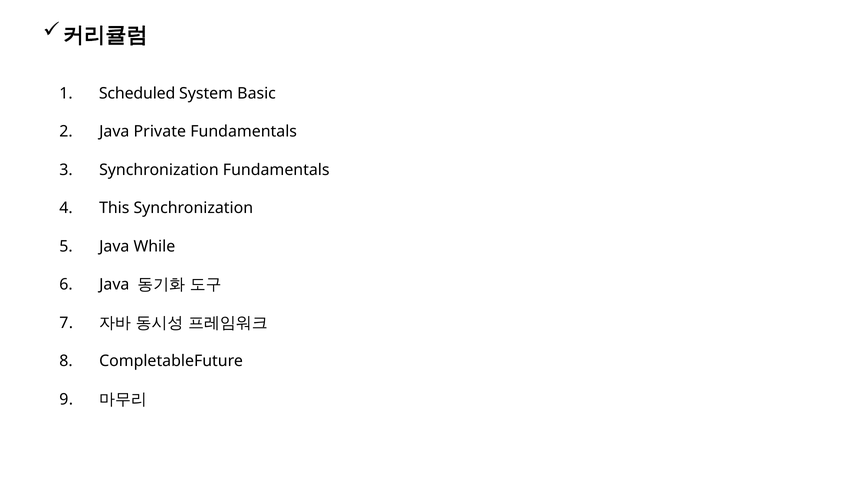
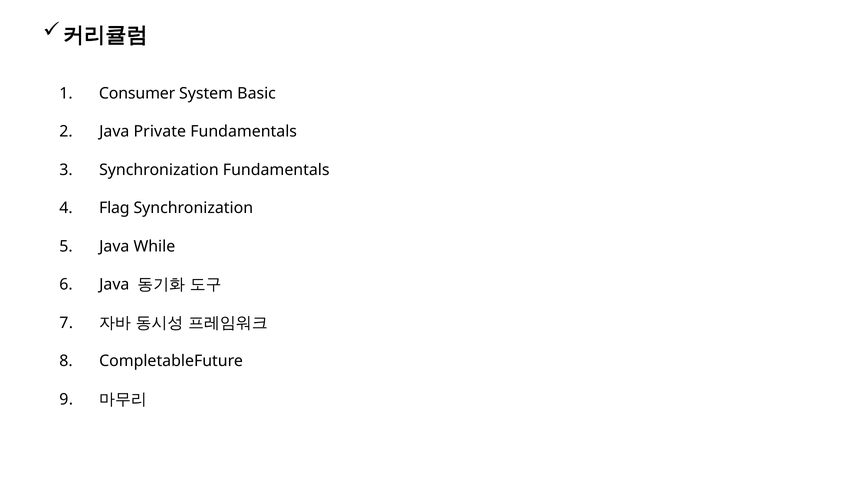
Scheduled: Scheduled -> Consumer
This: This -> Flag
